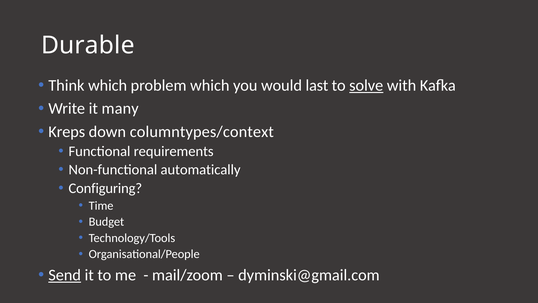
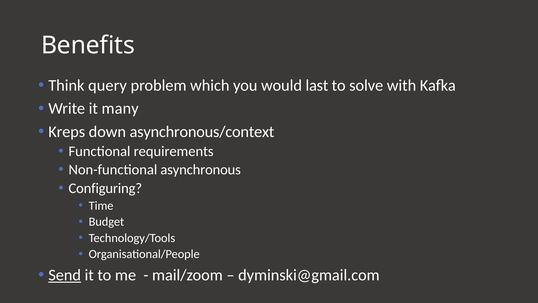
Durable: Durable -> Benefits
Think which: which -> query
solve underline: present -> none
columntypes/context: columntypes/context -> asynchronous/context
automatically: automatically -> asynchronous
